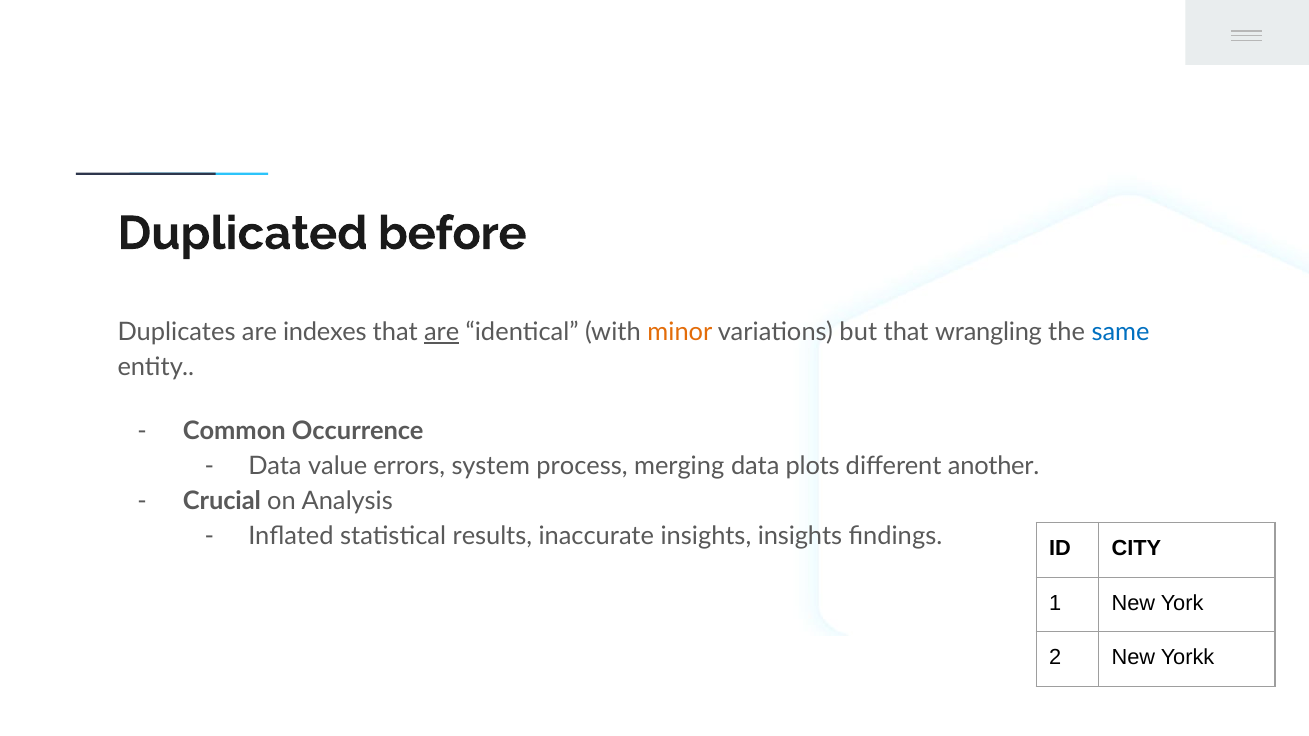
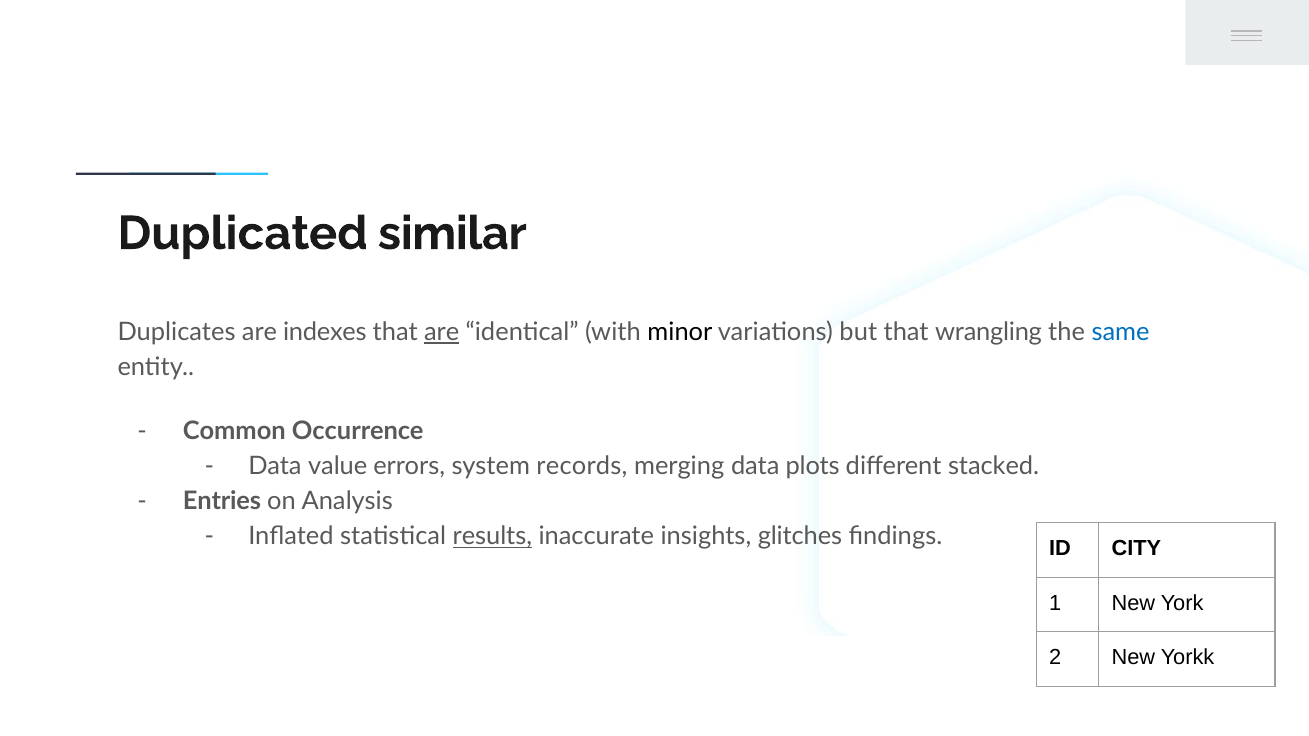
before: before -> similar
minor colour: orange -> black
process: process -> records
another: another -> stacked
Crucial: Crucial -> Entries
results underline: none -> present
insights insights: insights -> glitches
